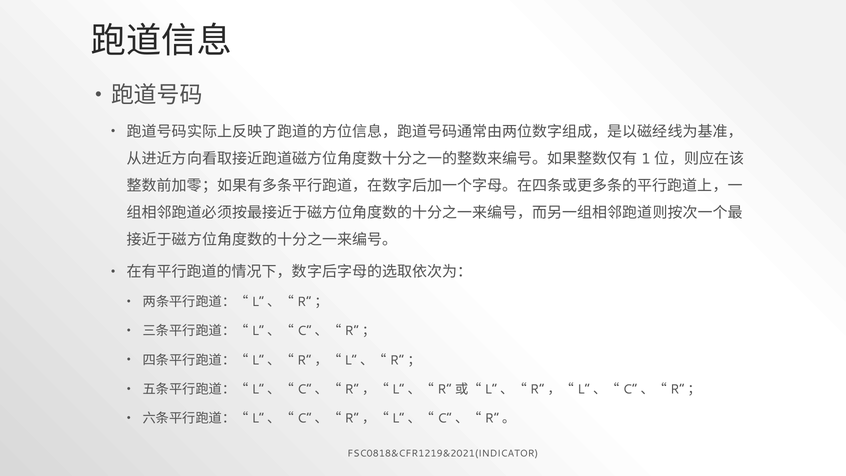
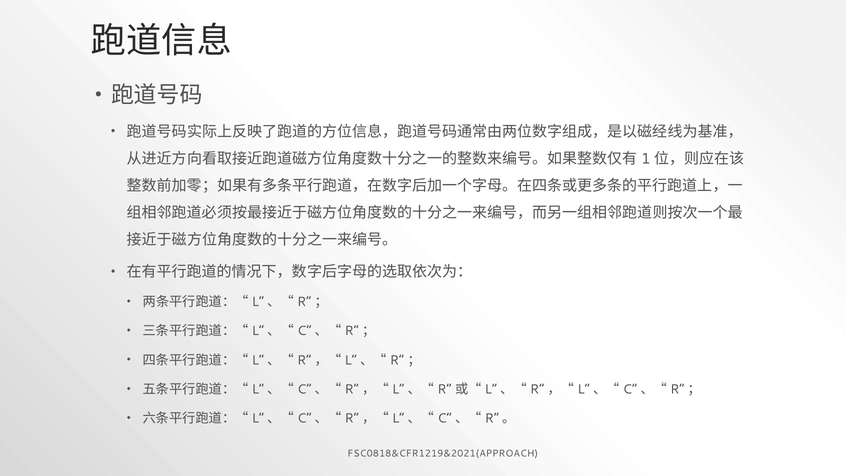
FSC0818&CFR1219&2021(INDICATOR: FSC0818&CFR1219&2021(INDICATOR -> FSC0818&CFR1219&2021(APPROACH
